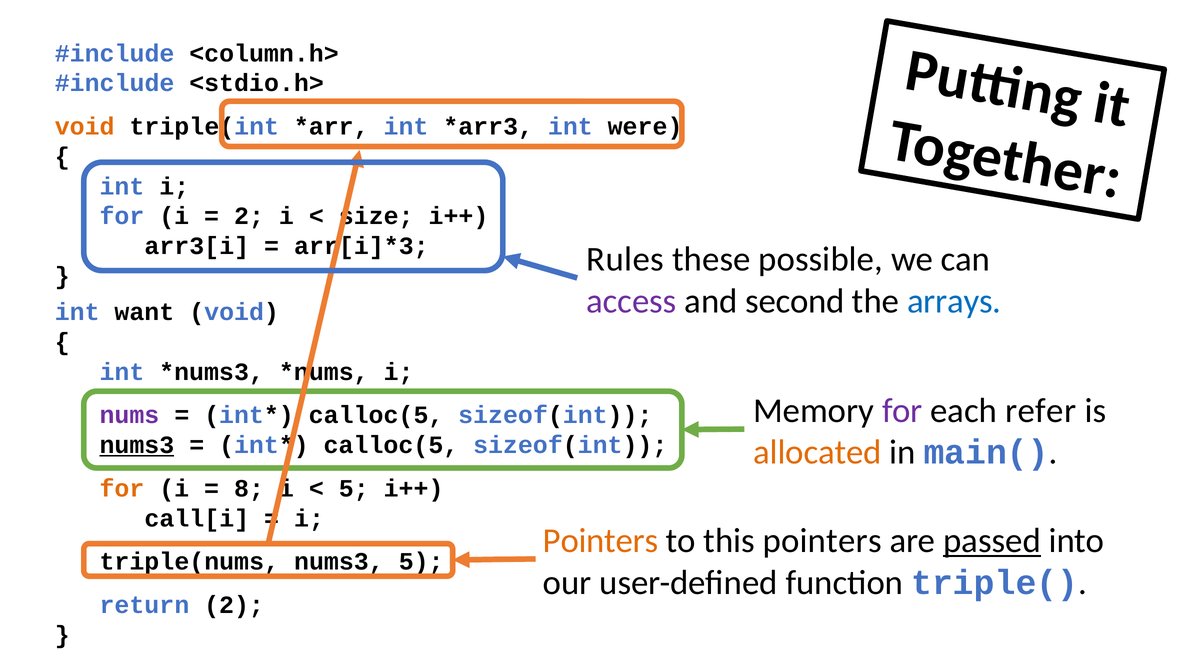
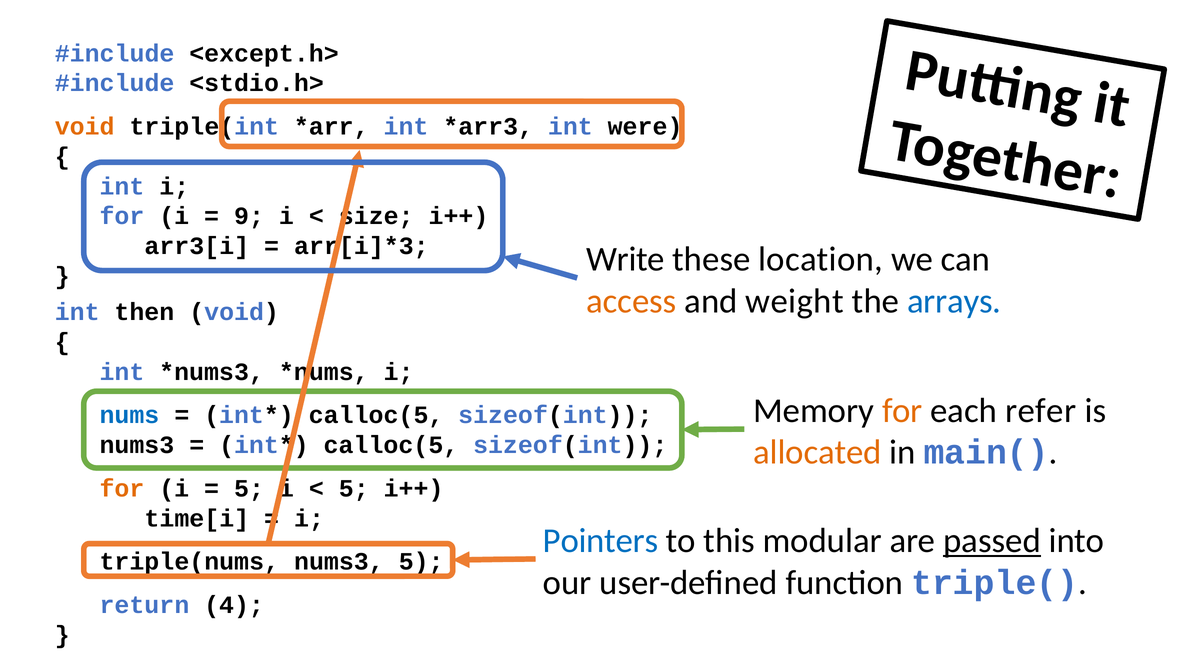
<column.h>: <column.h> -> <except.h>
2 at (249, 216): 2 -> 9
Rules: Rules -> Write
possible: possible -> location
access colour: purple -> orange
second: second -> weight
want: want -> then
for at (902, 410) colour: purple -> orange
nums colour: purple -> blue
nums3 at (137, 445) underline: present -> none
8 at (249, 488): 8 -> 5
call[i: call[i -> time[i
Pointers at (601, 541) colour: orange -> blue
this pointers: pointers -> modular
return 2: 2 -> 4
